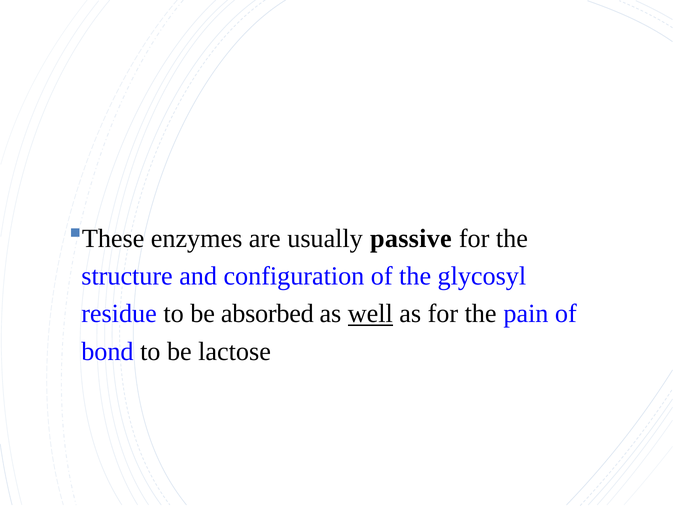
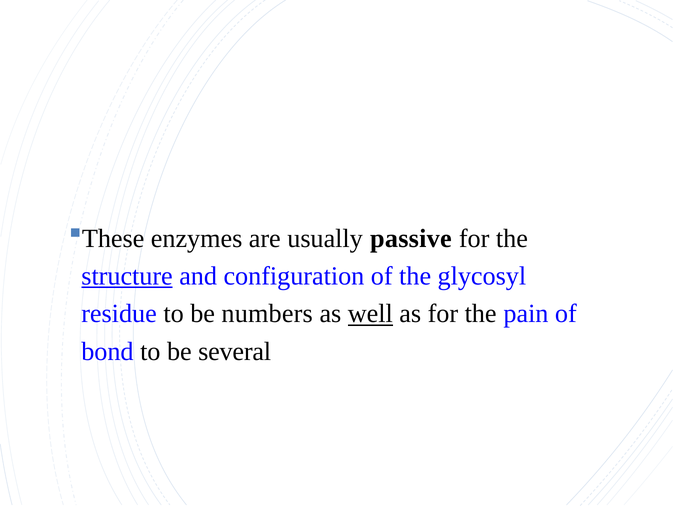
structure underline: none -> present
absorbed: absorbed -> numbers
lactose: lactose -> several
